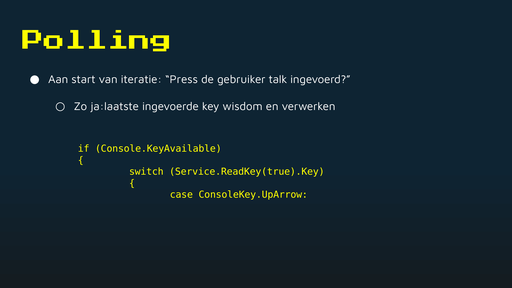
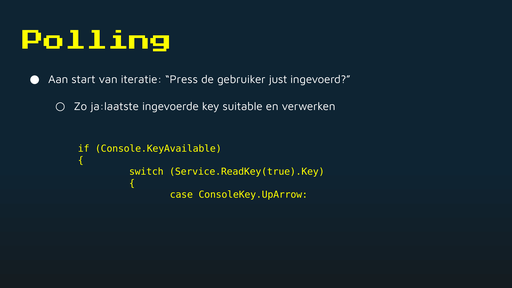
talk: talk -> just
wisdom: wisdom -> suitable
